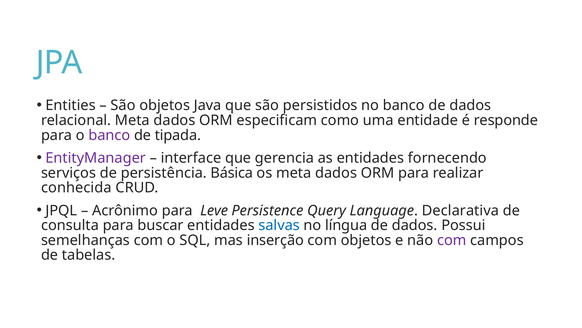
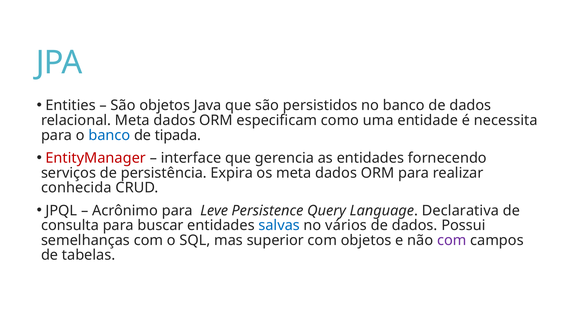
responde: responde -> necessita
banco at (109, 135) colour: purple -> blue
EntityManager colour: purple -> red
Básica: Básica -> Expira
língua: língua -> vários
inserção: inserção -> superior
